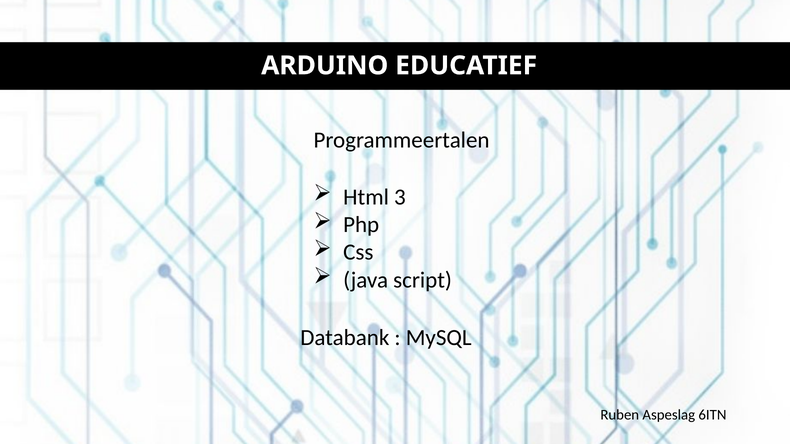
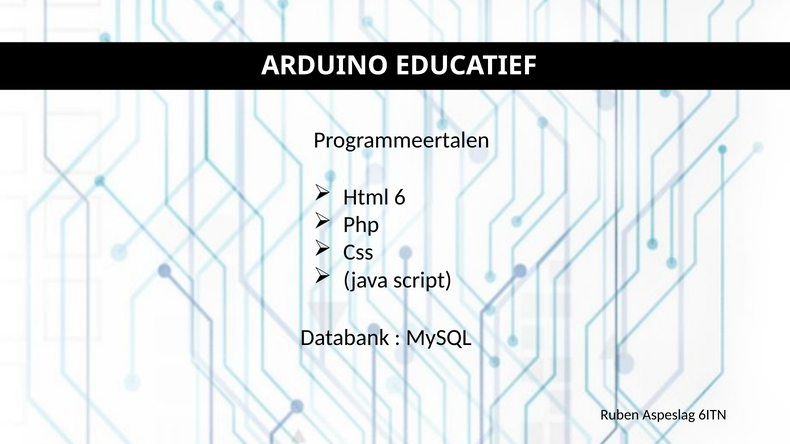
3: 3 -> 6
